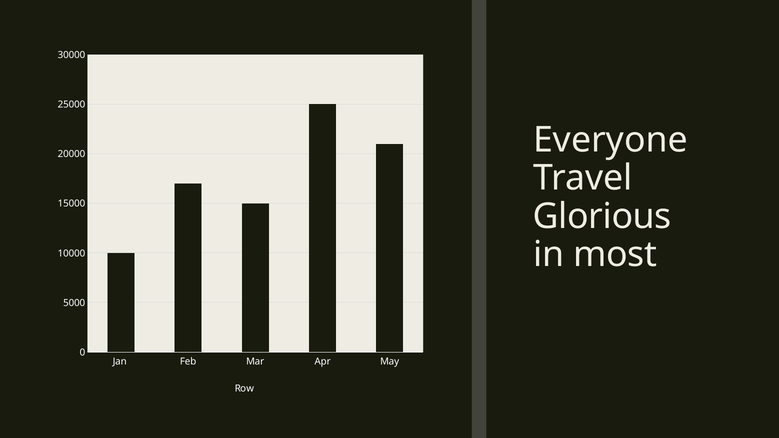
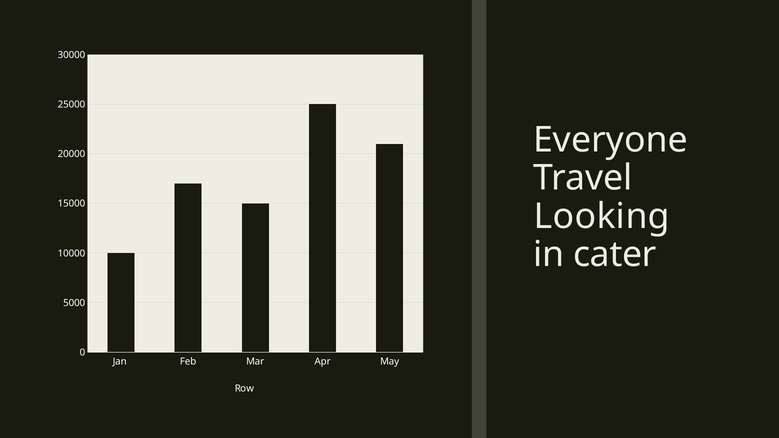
Glorious: Glorious -> Looking
most: most -> cater
